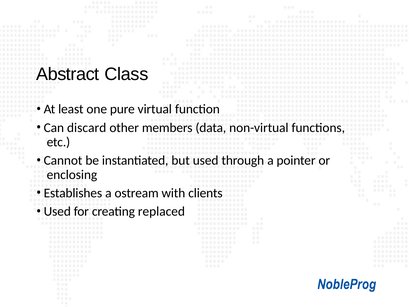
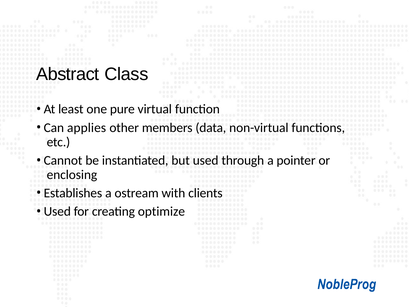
discard: discard -> applies
replaced: replaced -> optimize
